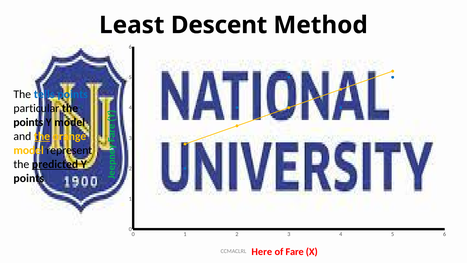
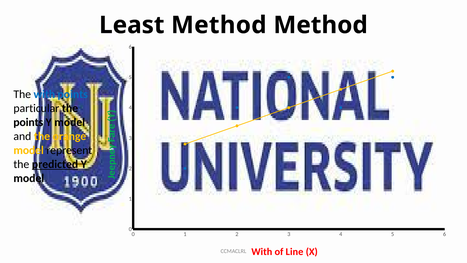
Least Descent: Descent -> Method
The tells: tells -> with
the at (42, 136) underline: present -> none
points at (29, 178): points -> model
Here at (262, 252): Here -> With
Fare: Fare -> Line
